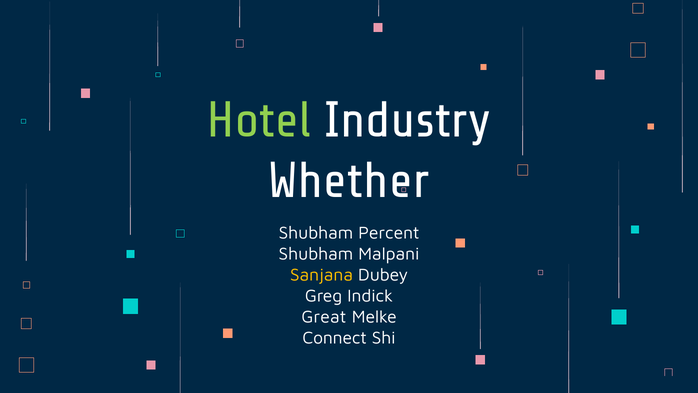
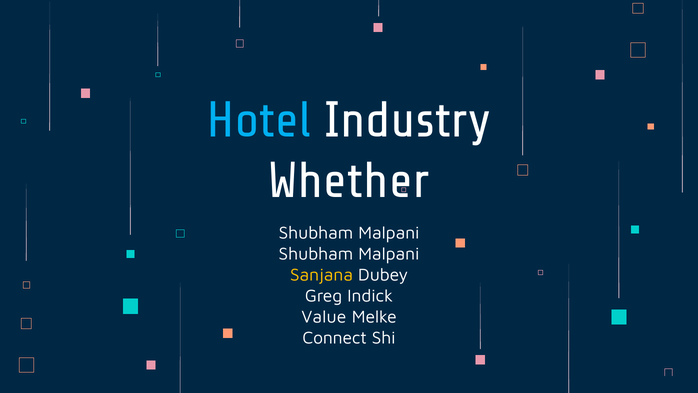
Hotel colour: light green -> light blue
Percent at (389, 233): Percent -> Malpani
Great: Great -> Value
